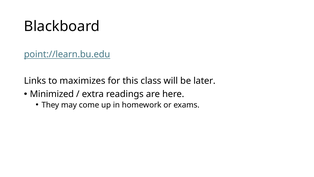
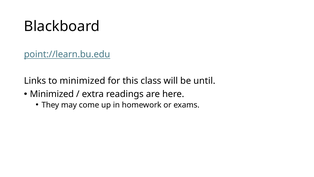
to maximizes: maximizes -> minimized
later: later -> until
